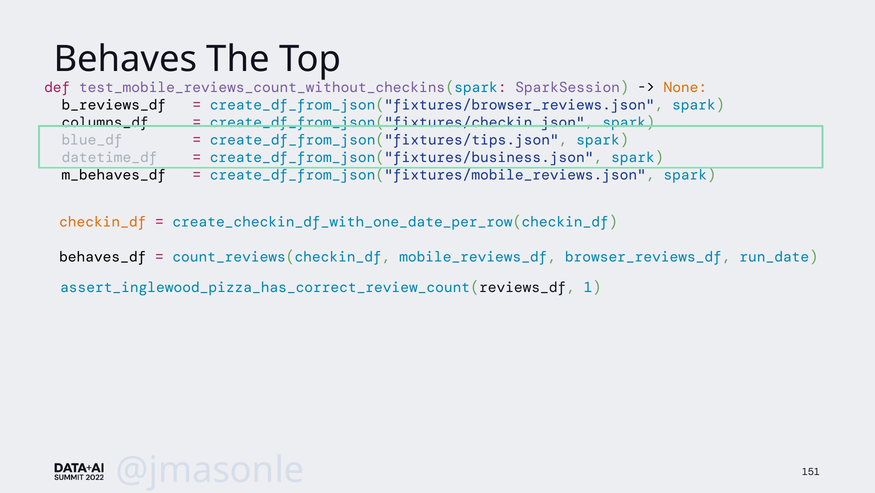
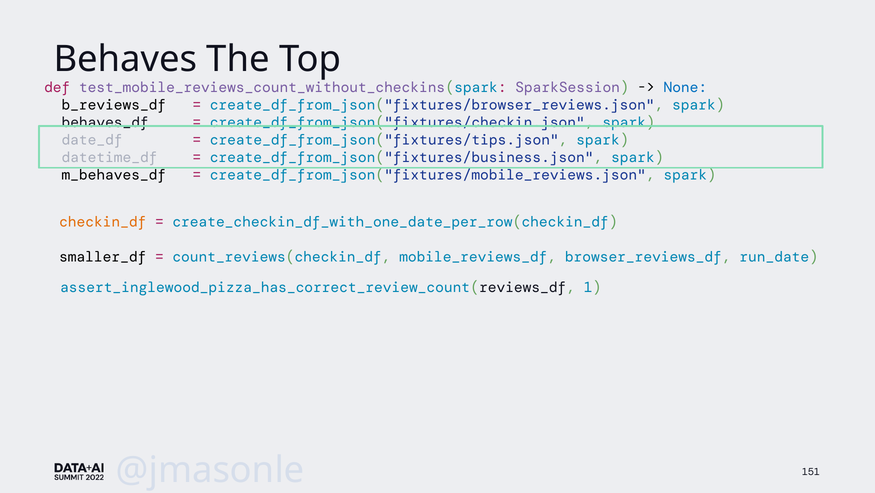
None colour: orange -> blue
columns_df: columns_df -> behaves_df
blue_df: blue_df -> date_df
behaves_df: behaves_df -> smaller_df
